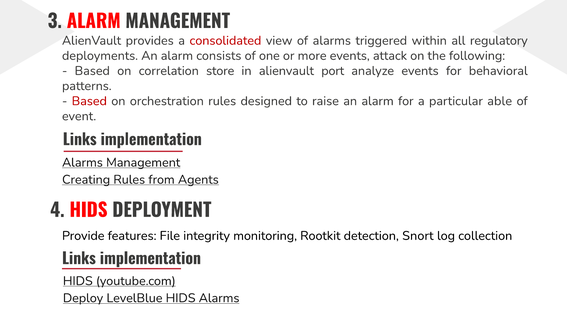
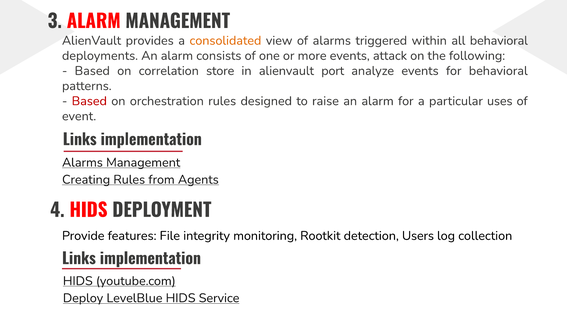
consolidated colour: red -> orange
all regulatory: regulatory -> behavioral
able: able -> uses
Snort: Snort -> Users
HIDS Alarms: Alarms -> Service
